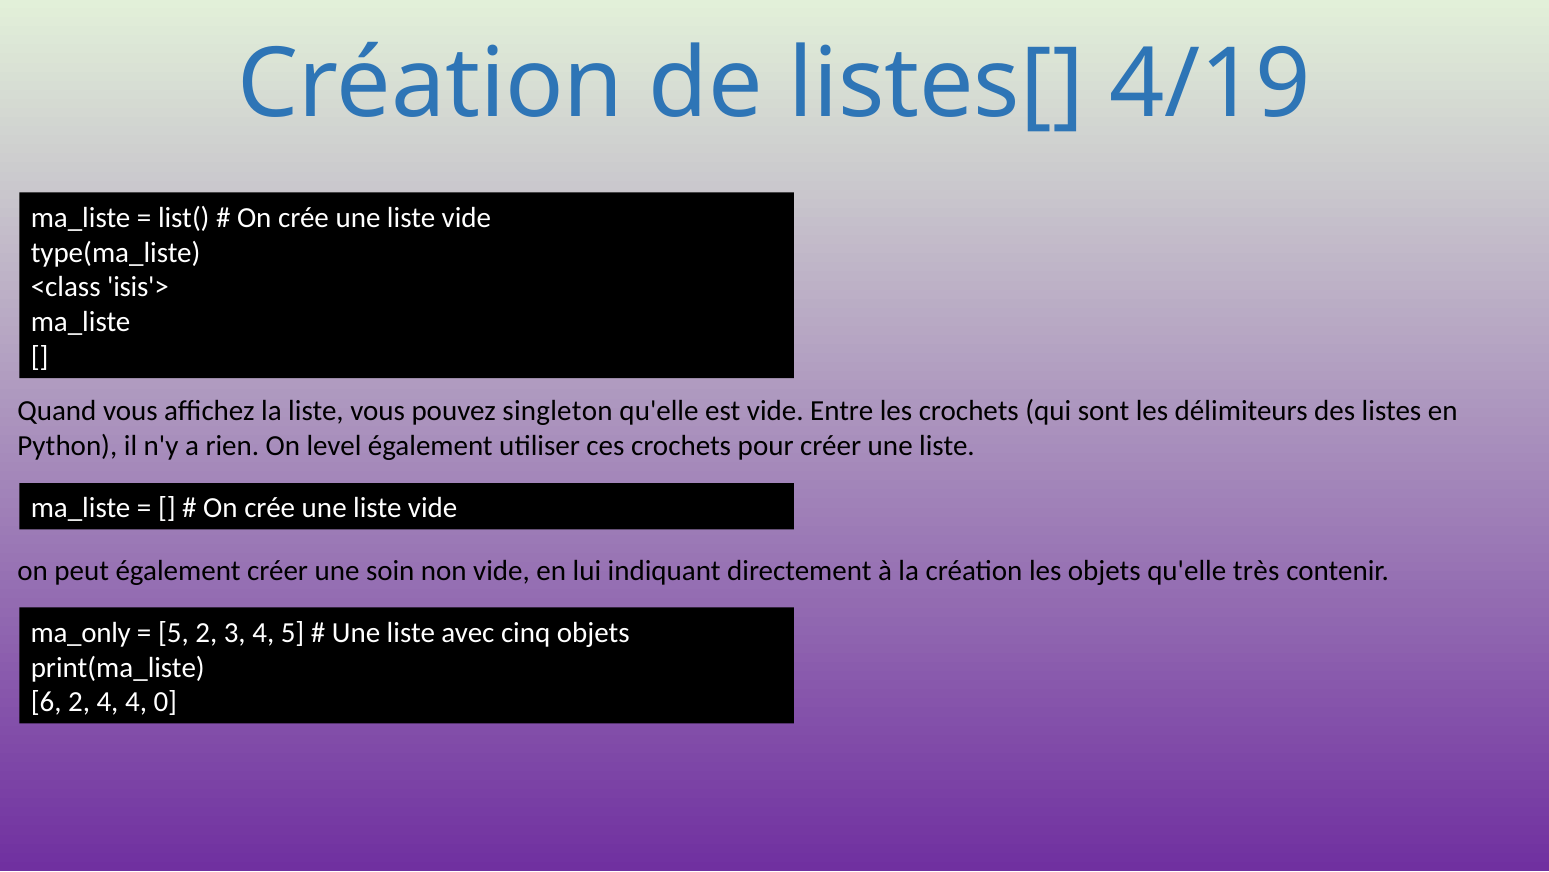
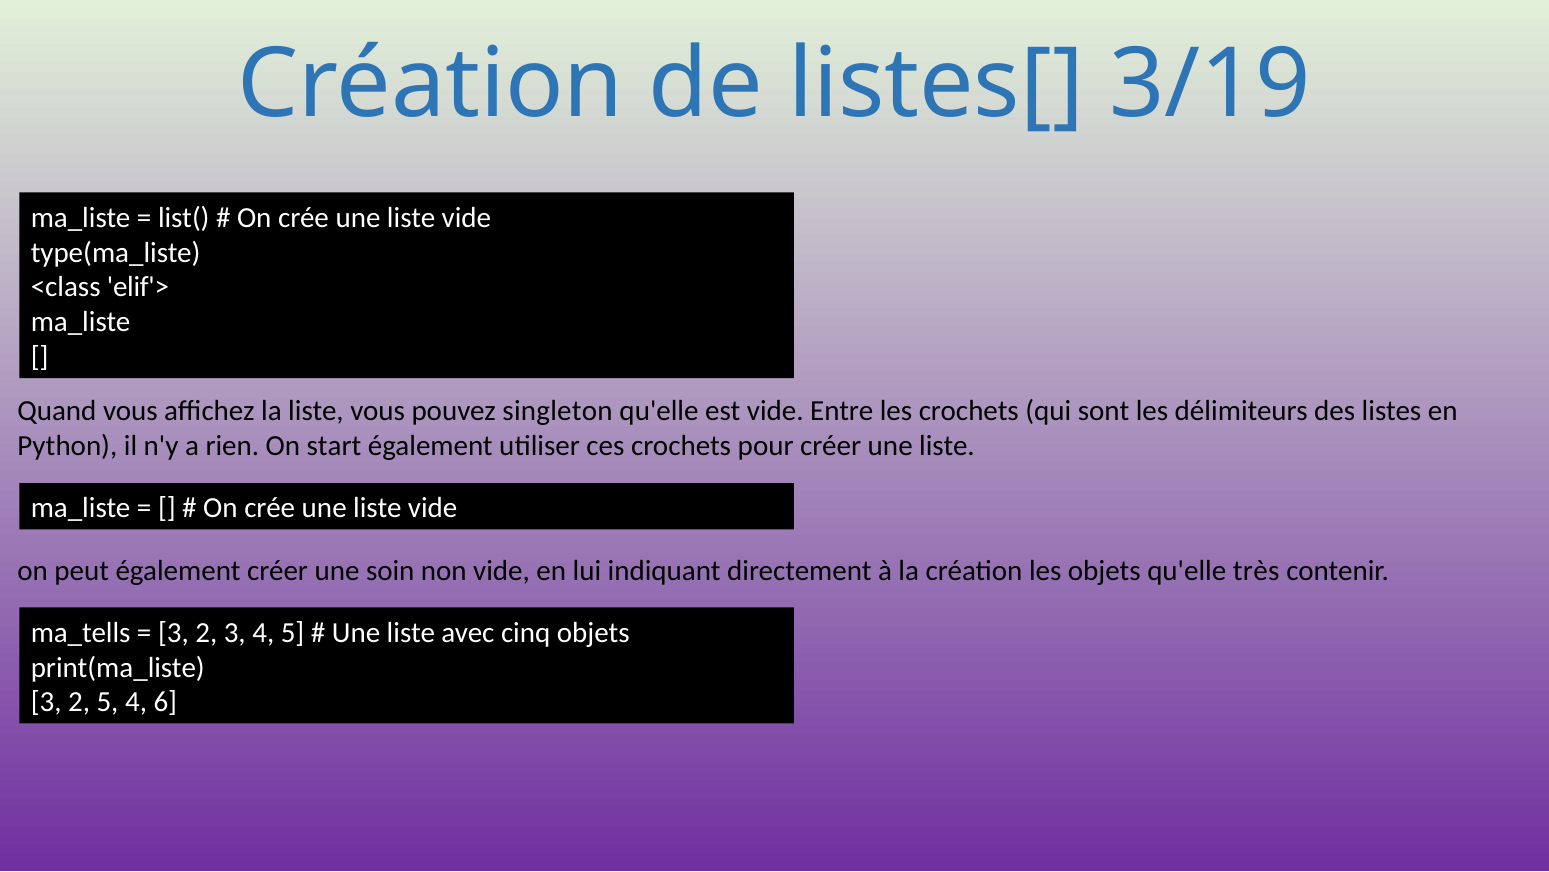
4/19: 4/19 -> 3/19
isis'>: isis'> -> elif'>
level: level -> start
ma_only: ma_only -> ma_tells
5 at (173, 632): 5 -> 3
6 at (46, 702): 6 -> 3
2 4: 4 -> 5
0: 0 -> 6
